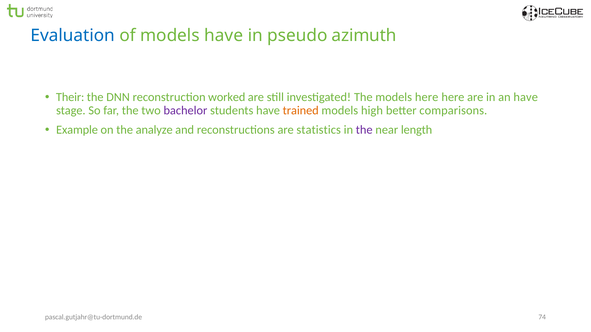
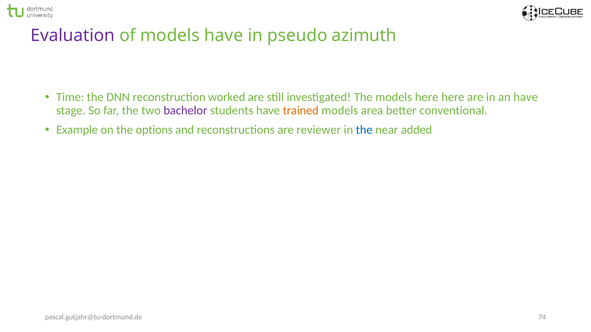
Evaluation colour: blue -> purple
Their: Their -> Time
high: high -> area
comparisons: comparisons -> conventional
analyze: analyze -> options
statistics: statistics -> reviewer
the at (364, 130) colour: purple -> blue
length: length -> added
